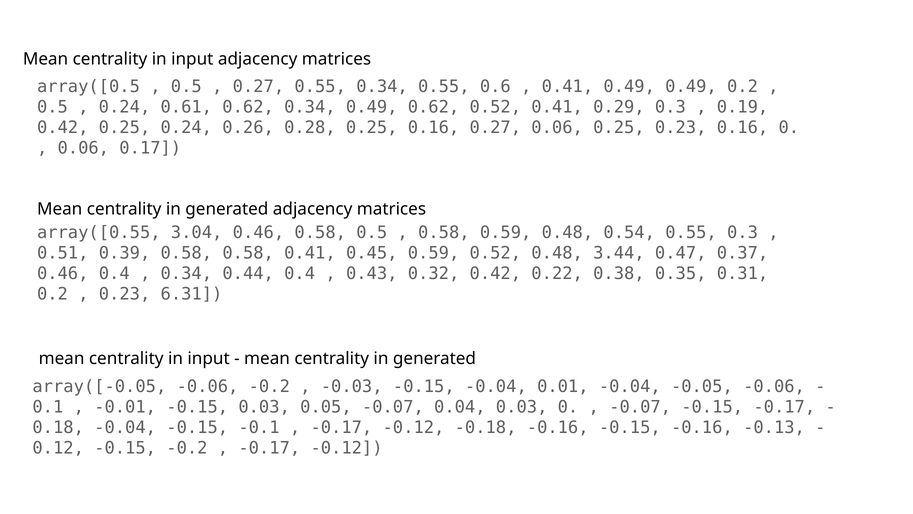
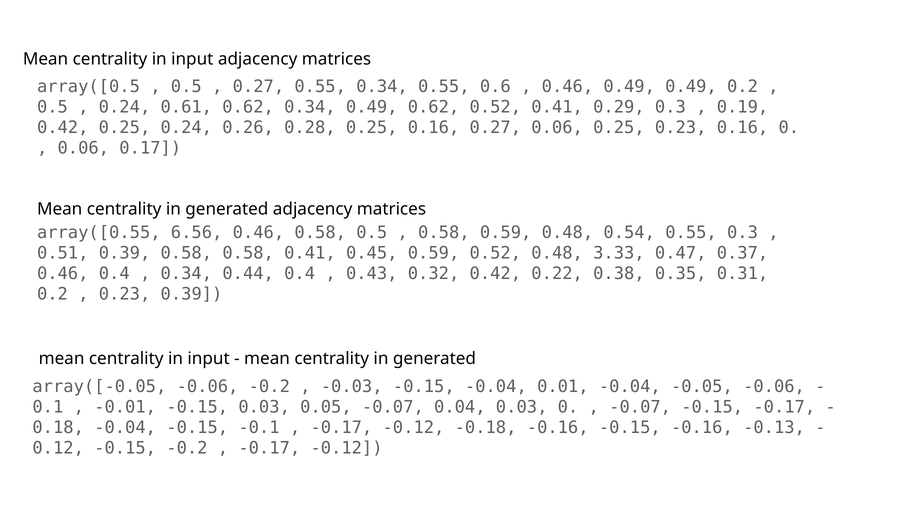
0.41 at (567, 86): 0.41 -> 0.46
3.04: 3.04 -> 6.56
3.44: 3.44 -> 3.33
0.23 6.31: 6.31 -> 0.39
